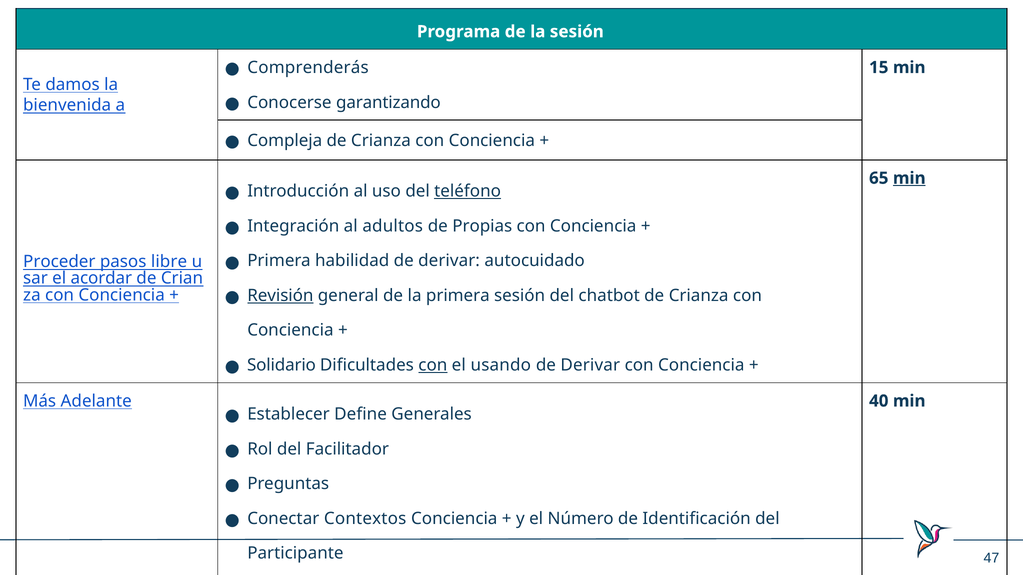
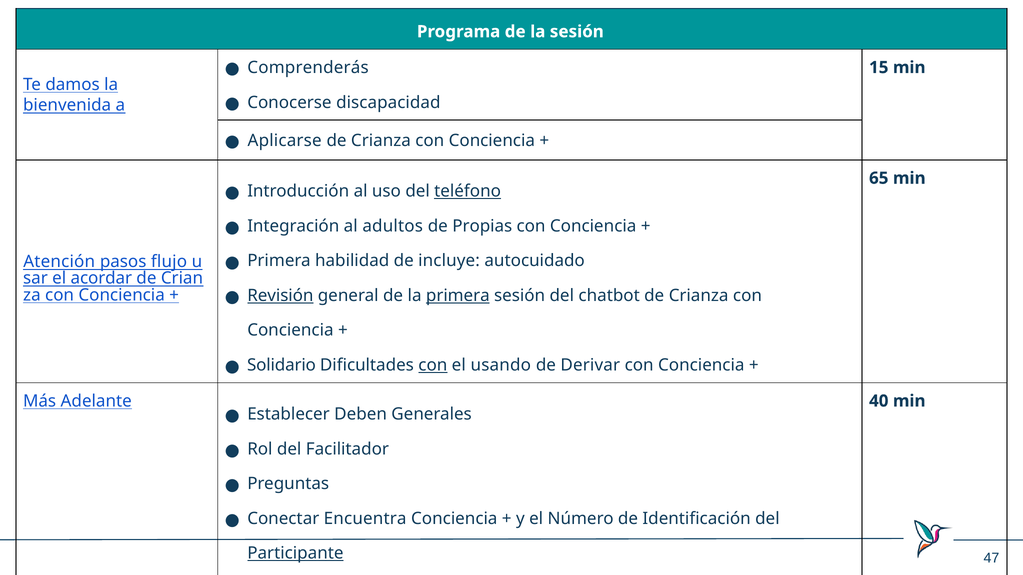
garantizando: garantizando -> discapacidad
Compleja: Compleja -> Aplicarse
min at (909, 178) underline: present -> none
habilidad de derivar: derivar -> incluye
Proceder: Proceder -> Atención
libre: libre -> flujo
primera at (458, 296) underline: none -> present
Define: Define -> Deben
Contextos: Contextos -> Encuentra
Participante underline: none -> present
